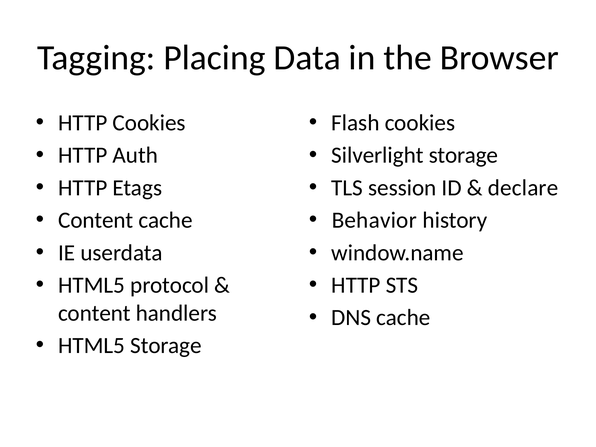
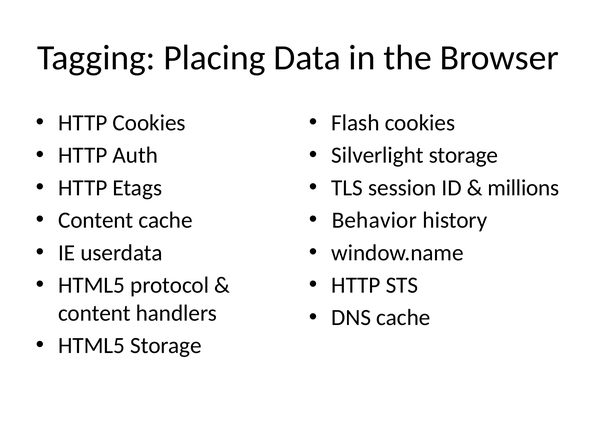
declare: declare -> millions
